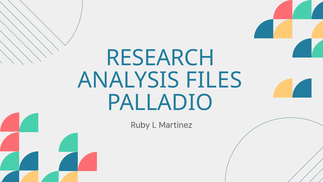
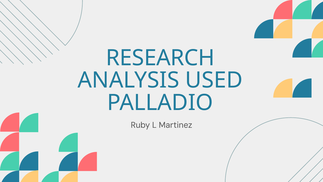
FILES: FILES -> USED
